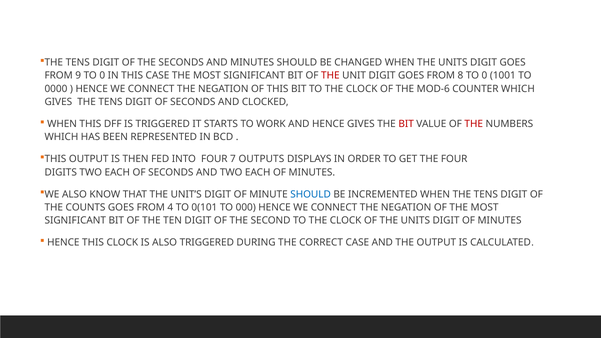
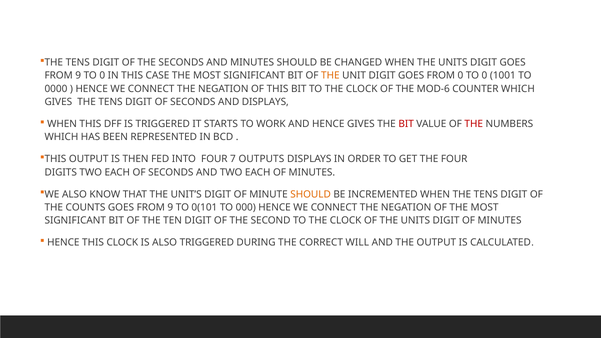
THE at (330, 76) colour: red -> orange
FROM 8: 8 -> 0
AND CLOCKED: CLOCKED -> DISPLAYS
SHOULD at (311, 194) colour: blue -> orange
4 at (170, 208): 4 -> 9
CORRECT CASE: CASE -> WILL
